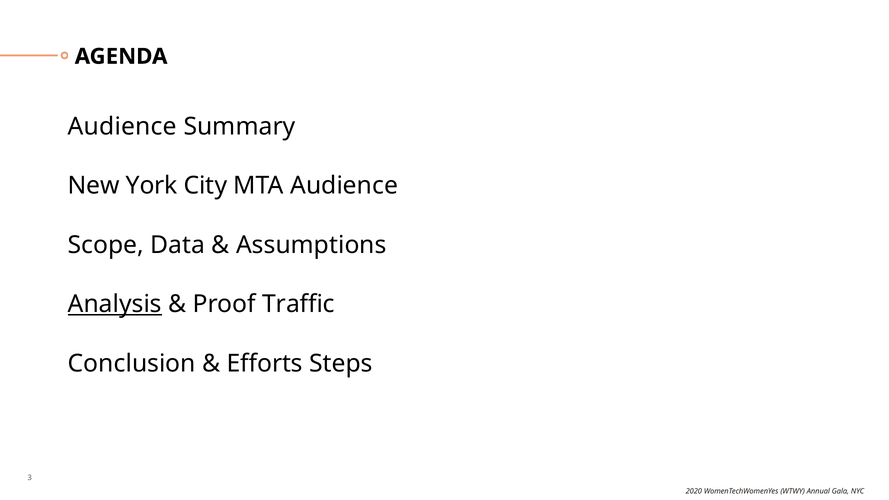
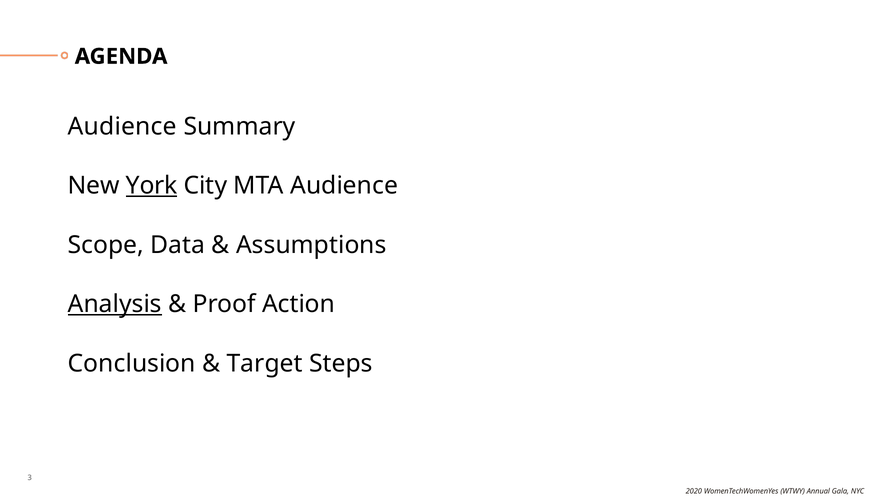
York underline: none -> present
Traffic: Traffic -> Action
Efforts: Efforts -> Target
